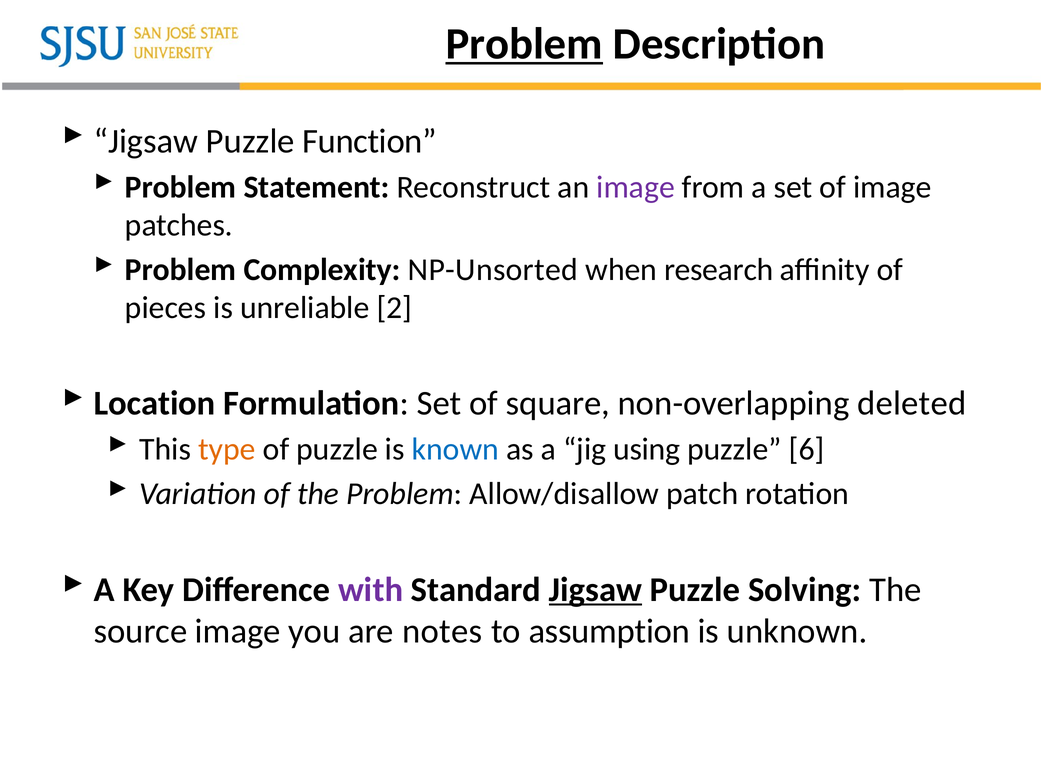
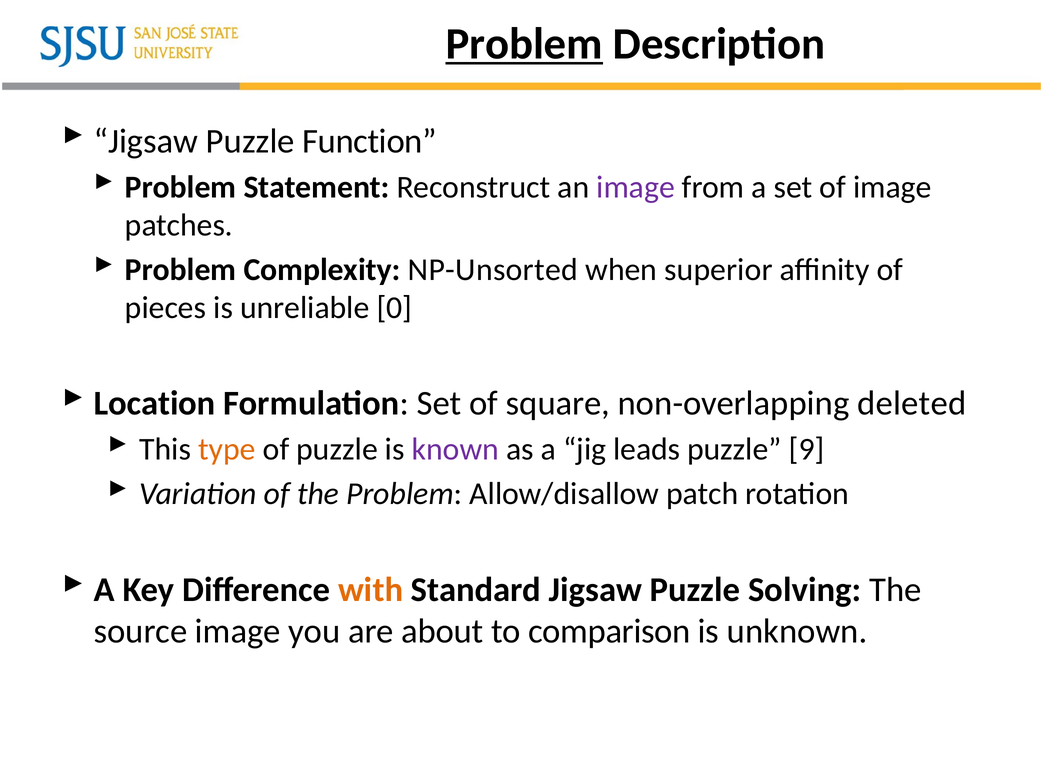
research: research -> superior
2: 2 -> 0
known colour: blue -> purple
using: using -> leads
6: 6 -> 9
with colour: purple -> orange
Jigsaw at (595, 589) underline: present -> none
notes: notes -> about
assumption: assumption -> comparison
